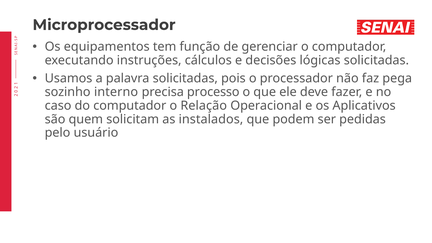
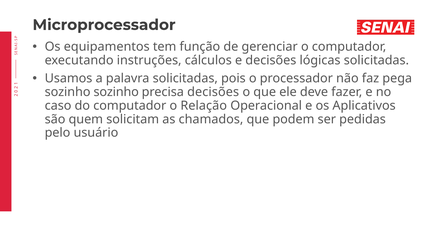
sozinho interno: interno -> sozinho
precisa processo: processo -> decisões
instalados: instalados -> chamados
